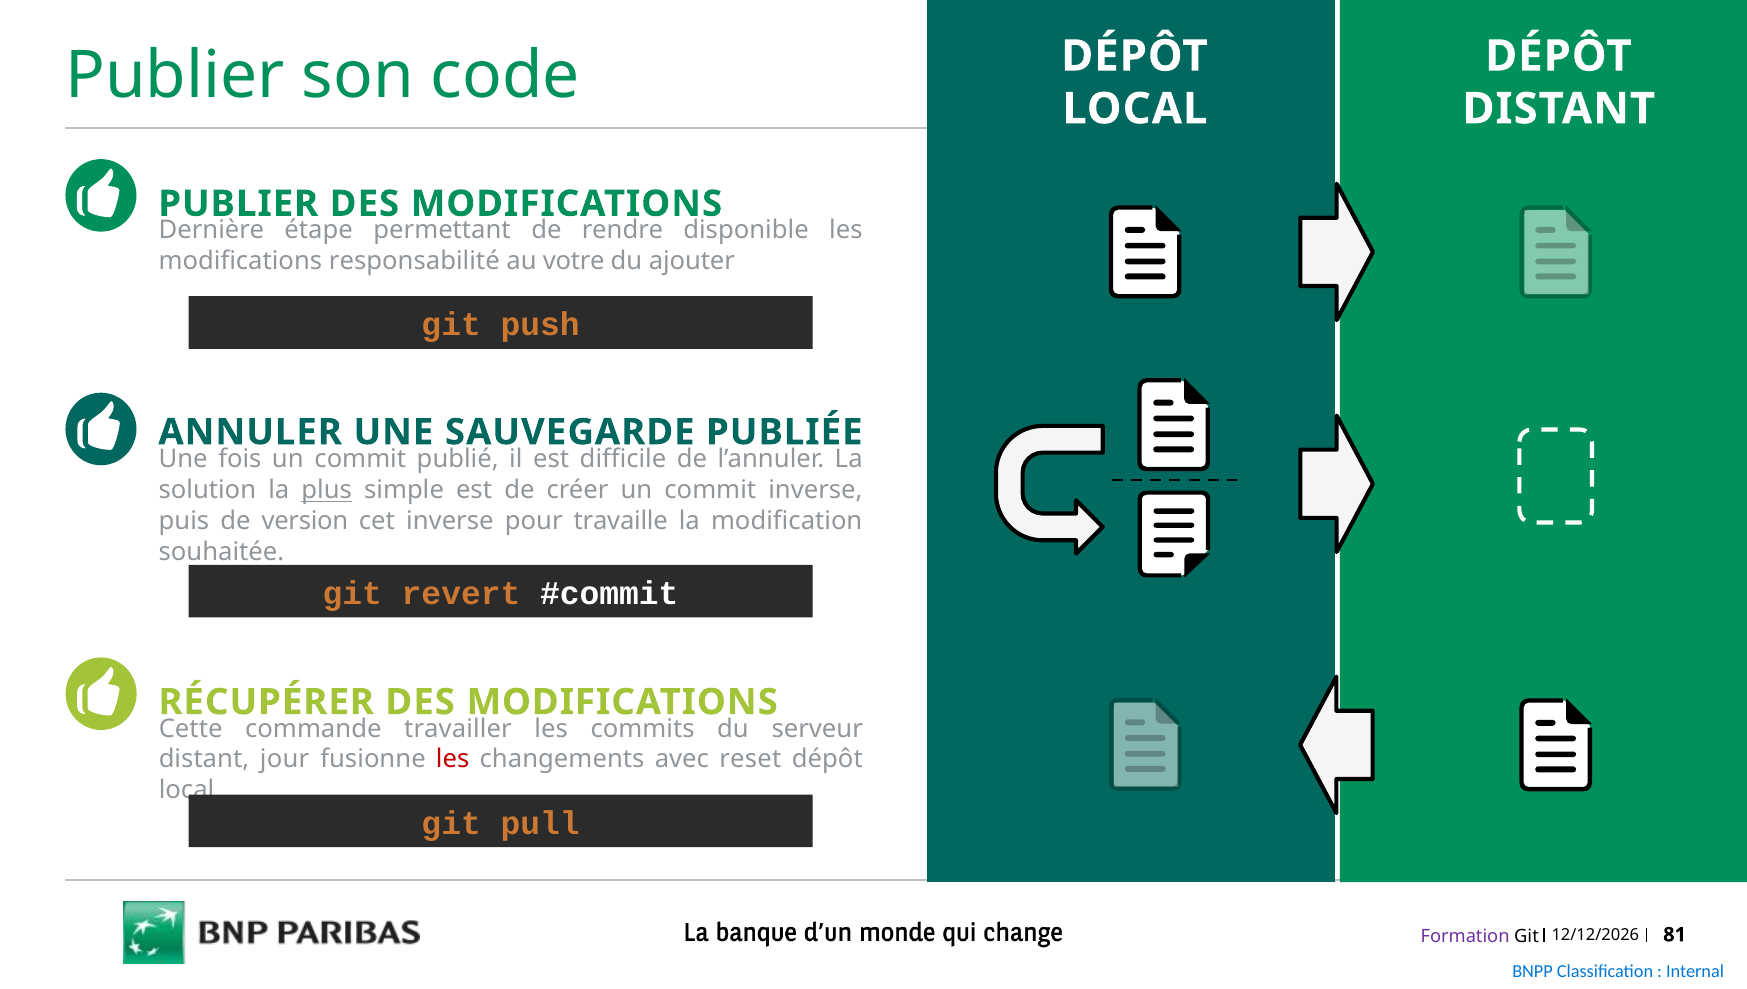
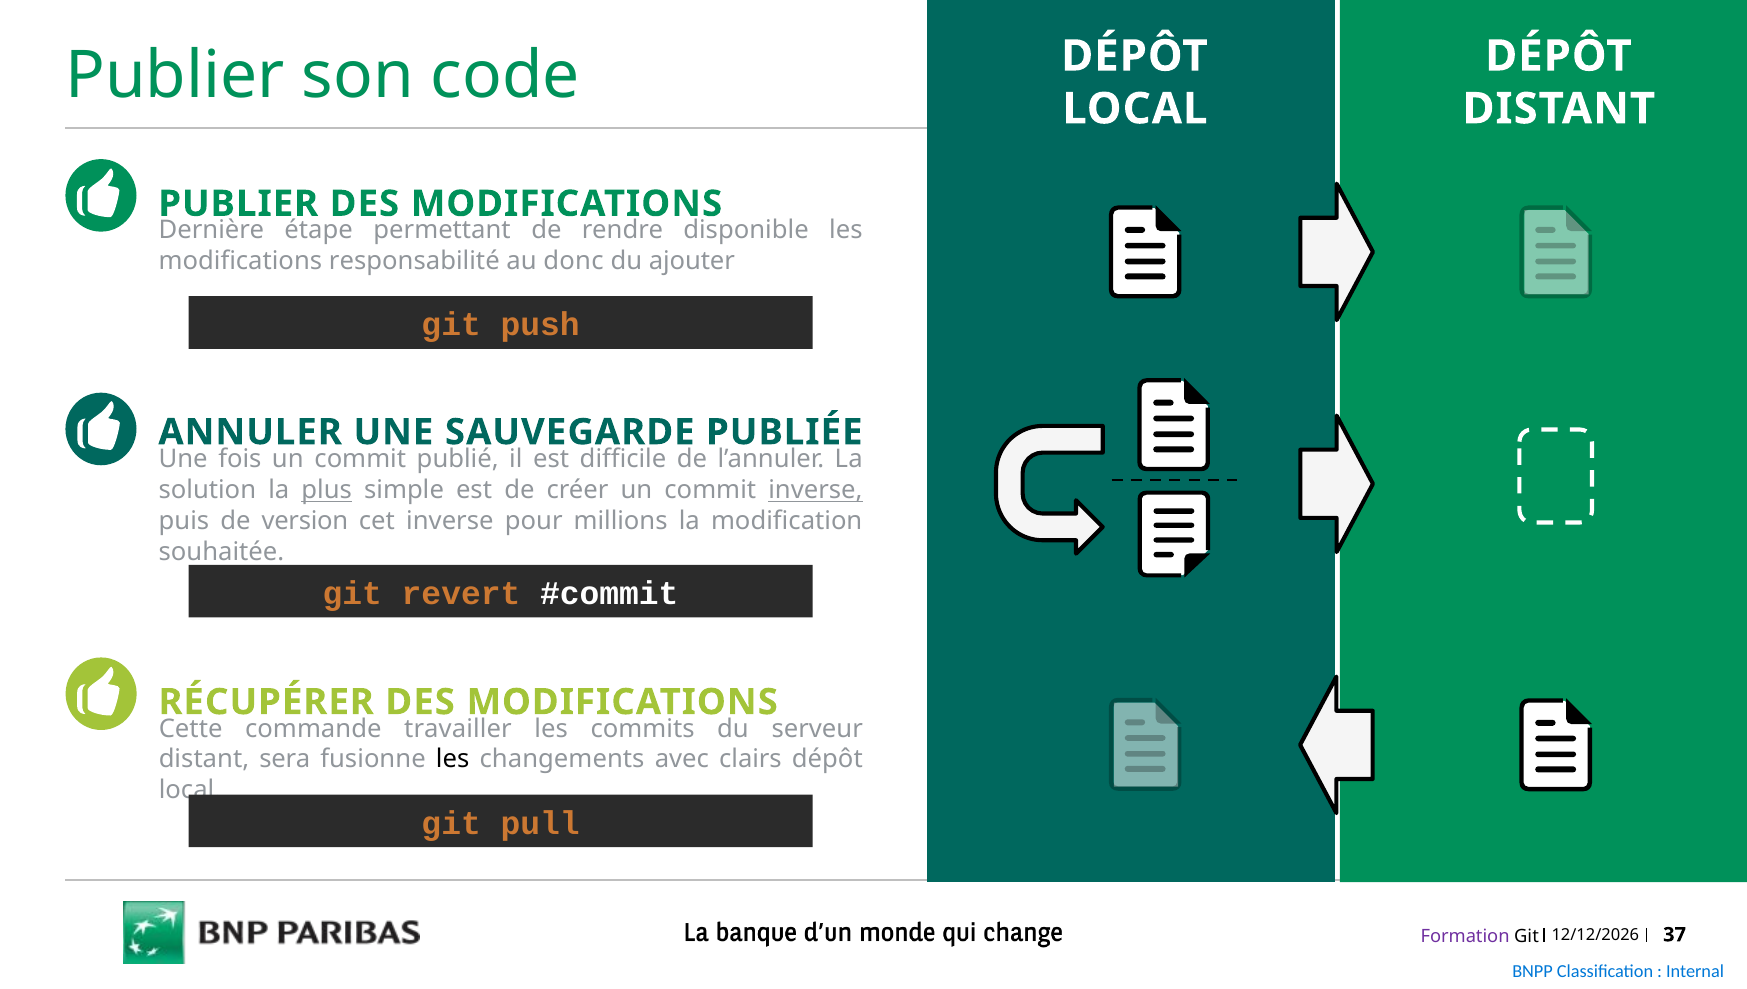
votre: votre -> donc
inverse at (815, 490) underline: none -> present
travaille: travaille -> millions
jour: jour -> sera
les at (453, 759) colour: red -> black
reset: reset -> clairs
81: 81 -> 37
